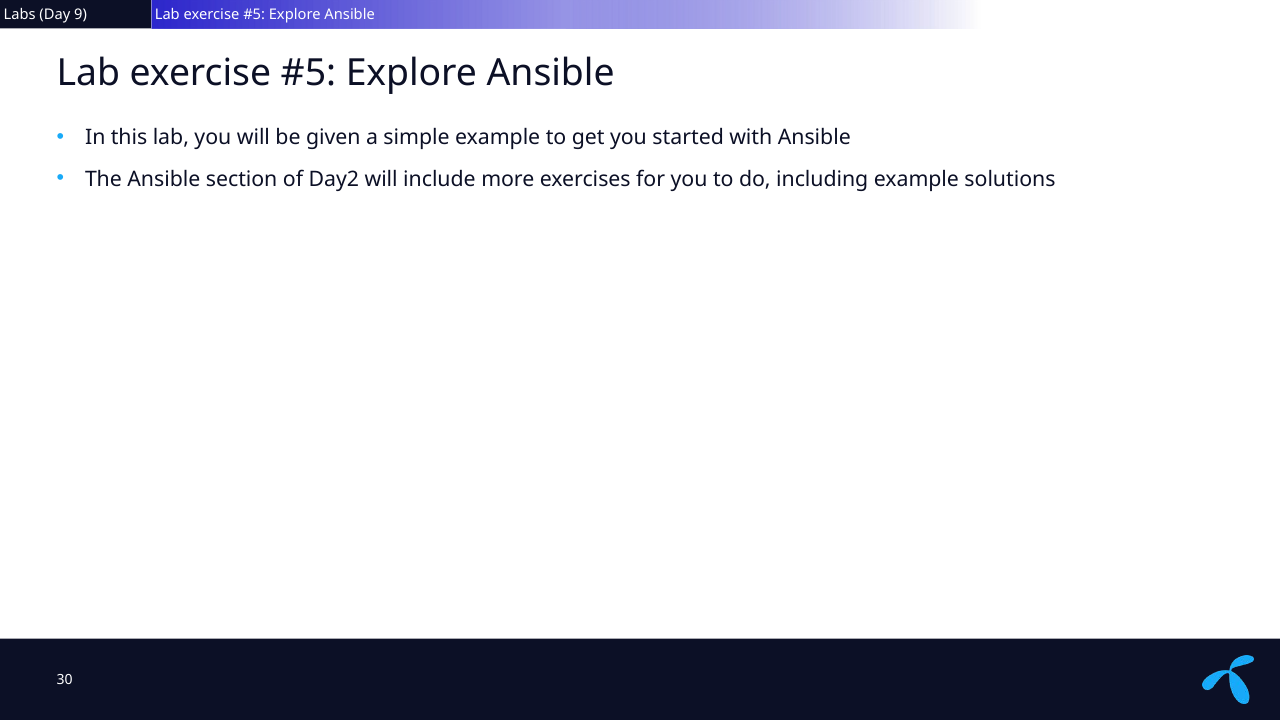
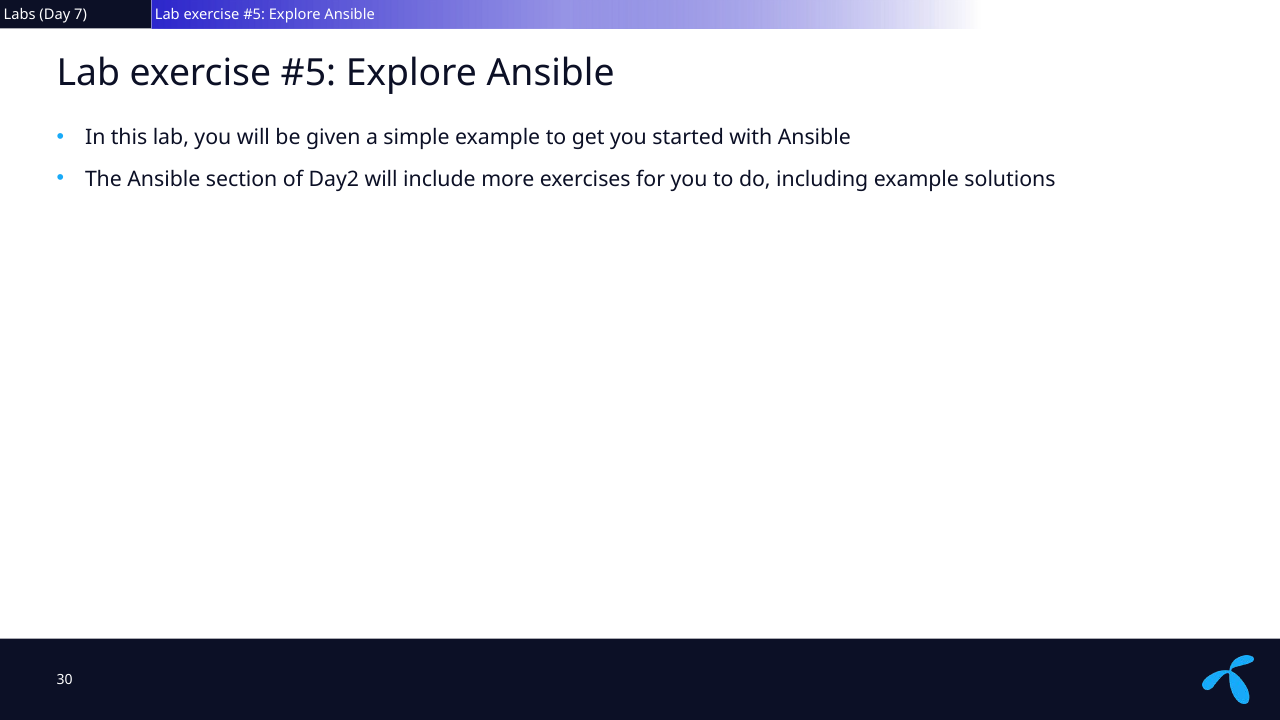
9: 9 -> 7
